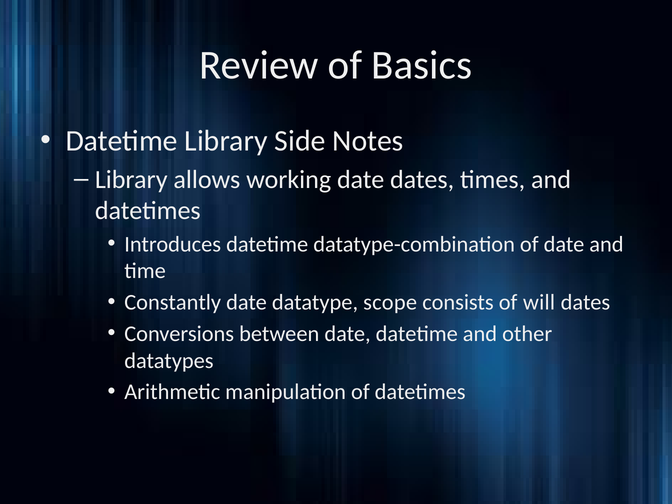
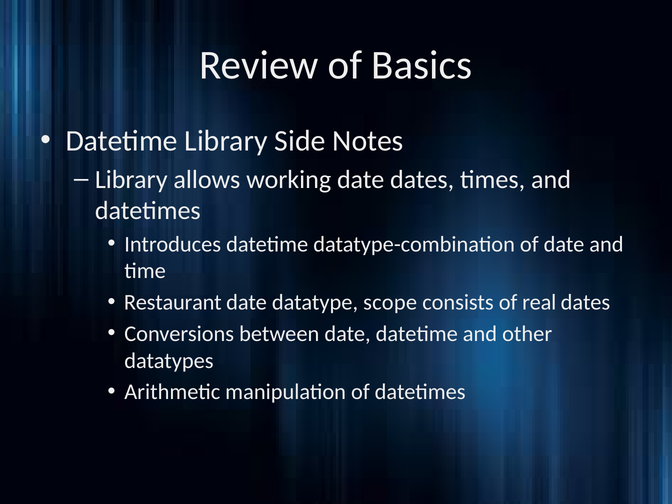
Constantly: Constantly -> Restaurant
will: will -> real
